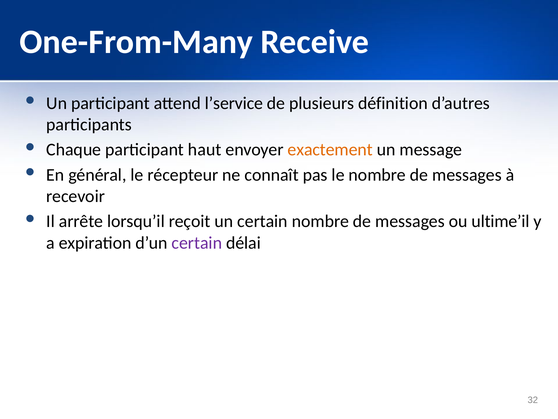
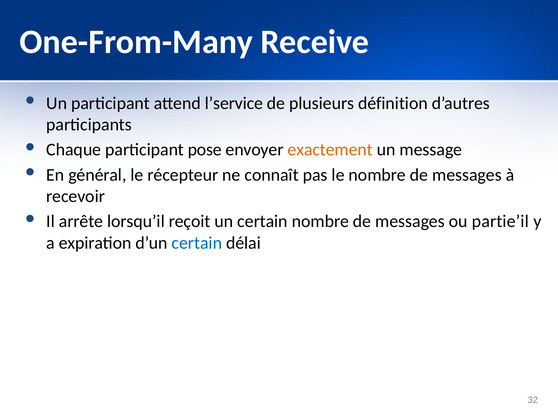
haut: haut -> pose
ultime’il: ultime’il -> partie’il
certain at (197, 243) colour: purple -> blue
